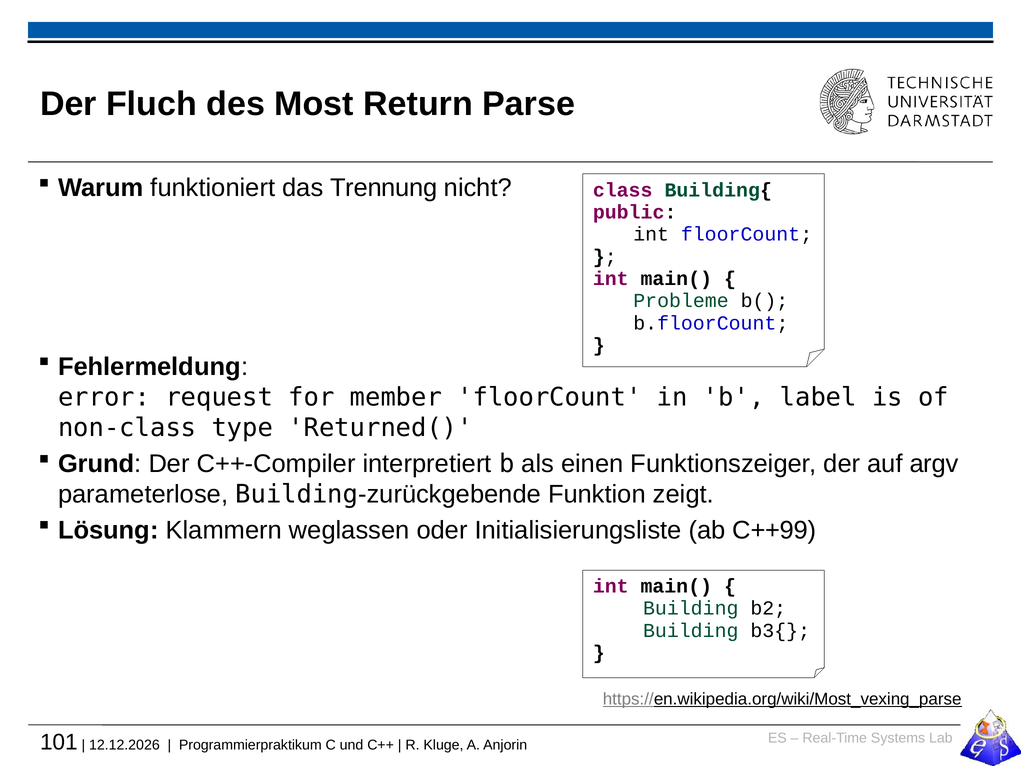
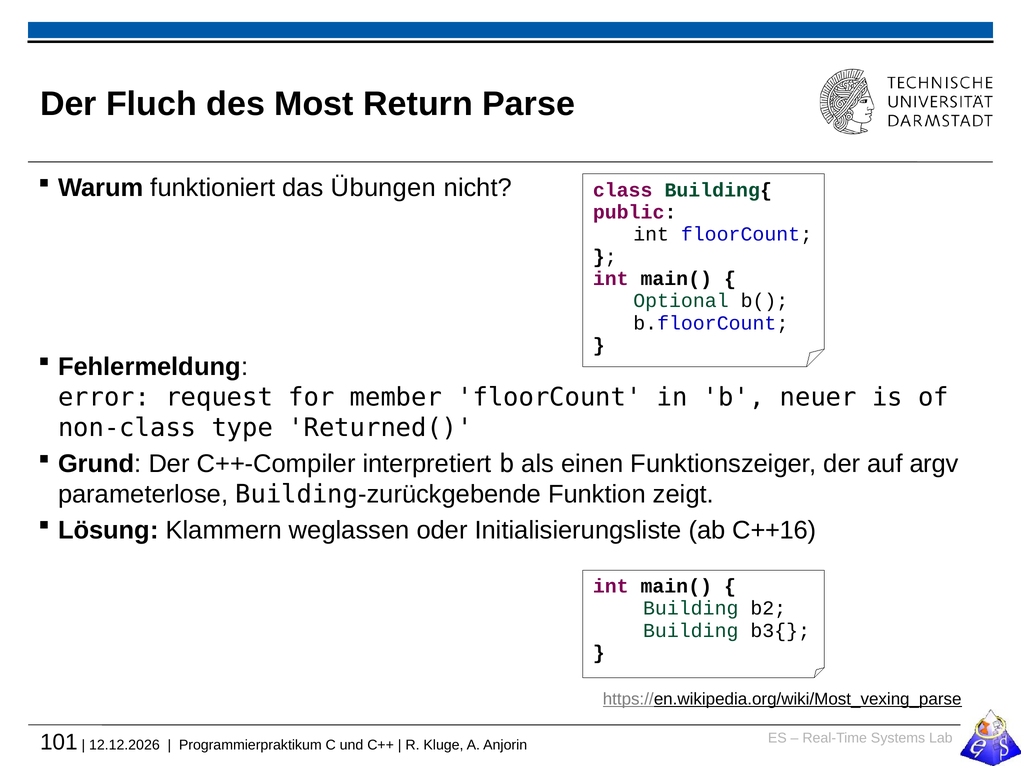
Trennung: Trennung -> Übungen
Probleme: Probleme -> Optional
label: label -> neuer
C++99: C++99 -> C++16
